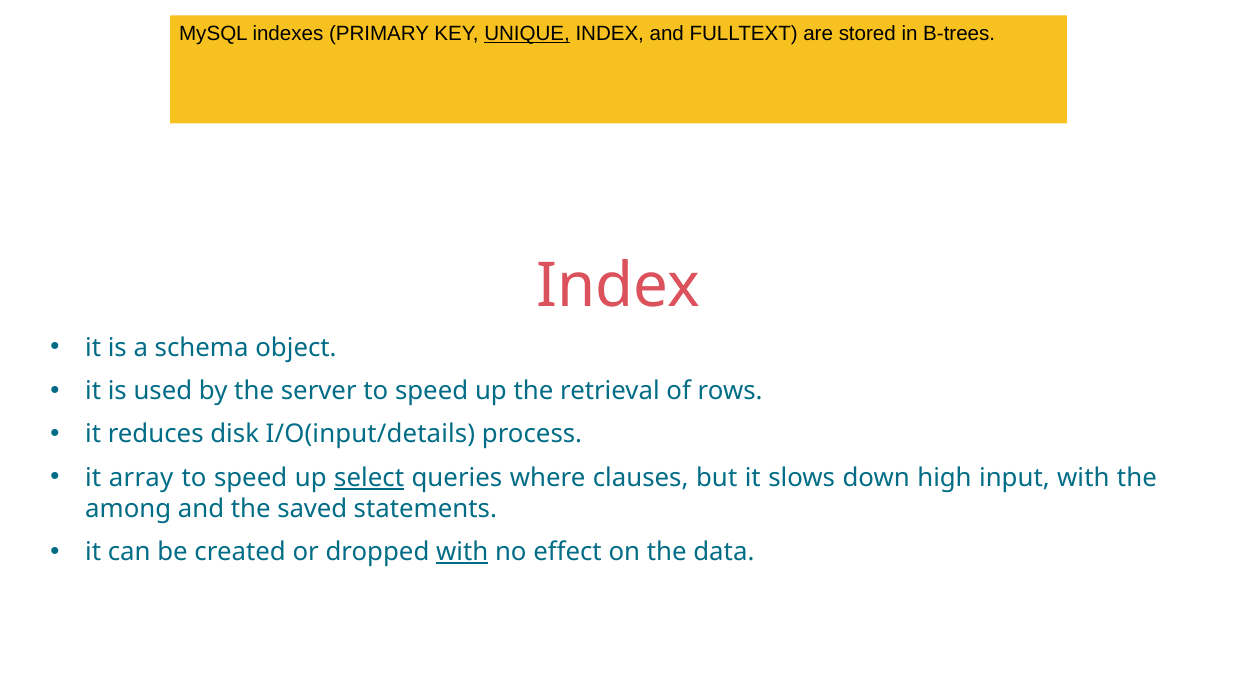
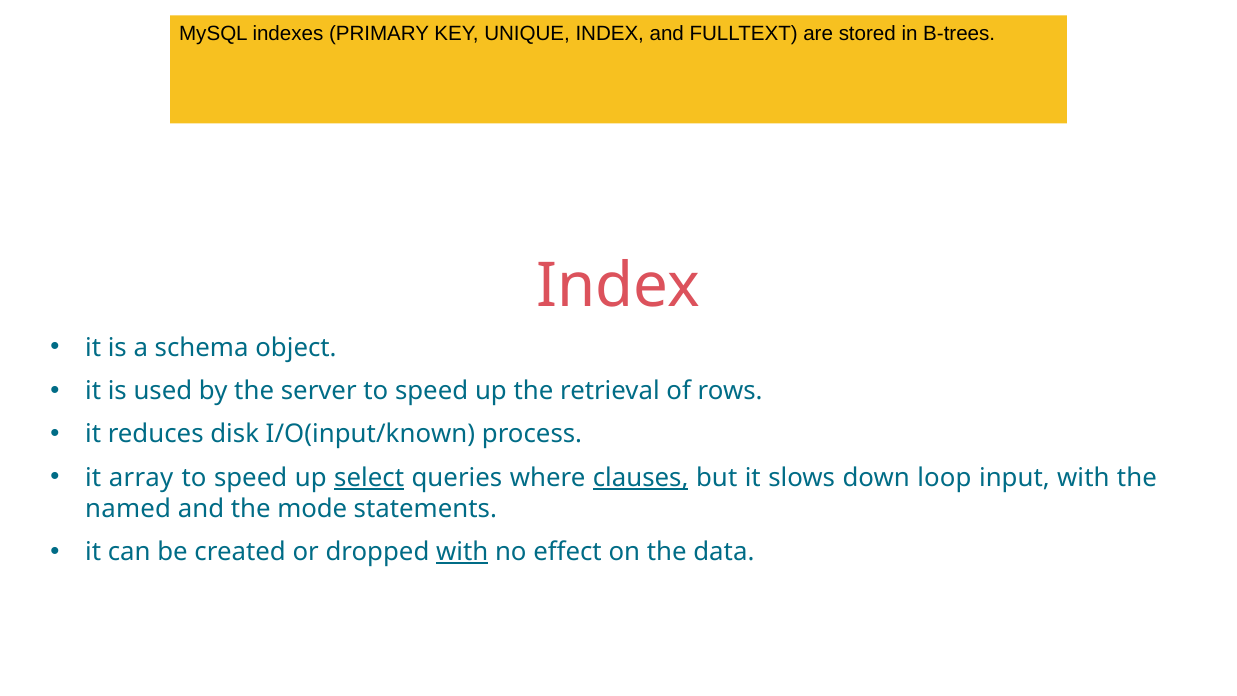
UNIQUE underline: present -> none
I/O(input/details: I/O(input/details -> I/O(input/known
clauses underline: none -> present
high: high -> loop
among: among -> named
saved: saved -> mode
